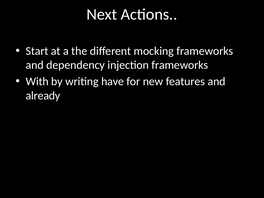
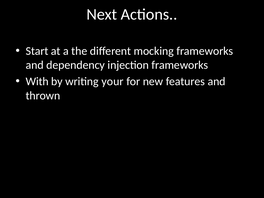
have: have -> your
already: already -> thrown
